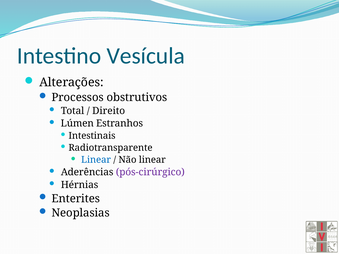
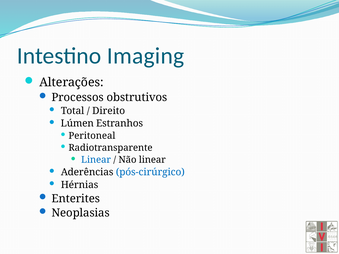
Vesícula: Vesícula -> Imaging
Intestinais: Intestinais -> Peritoneal
pós-cirúrgico colour: purple -> blue
